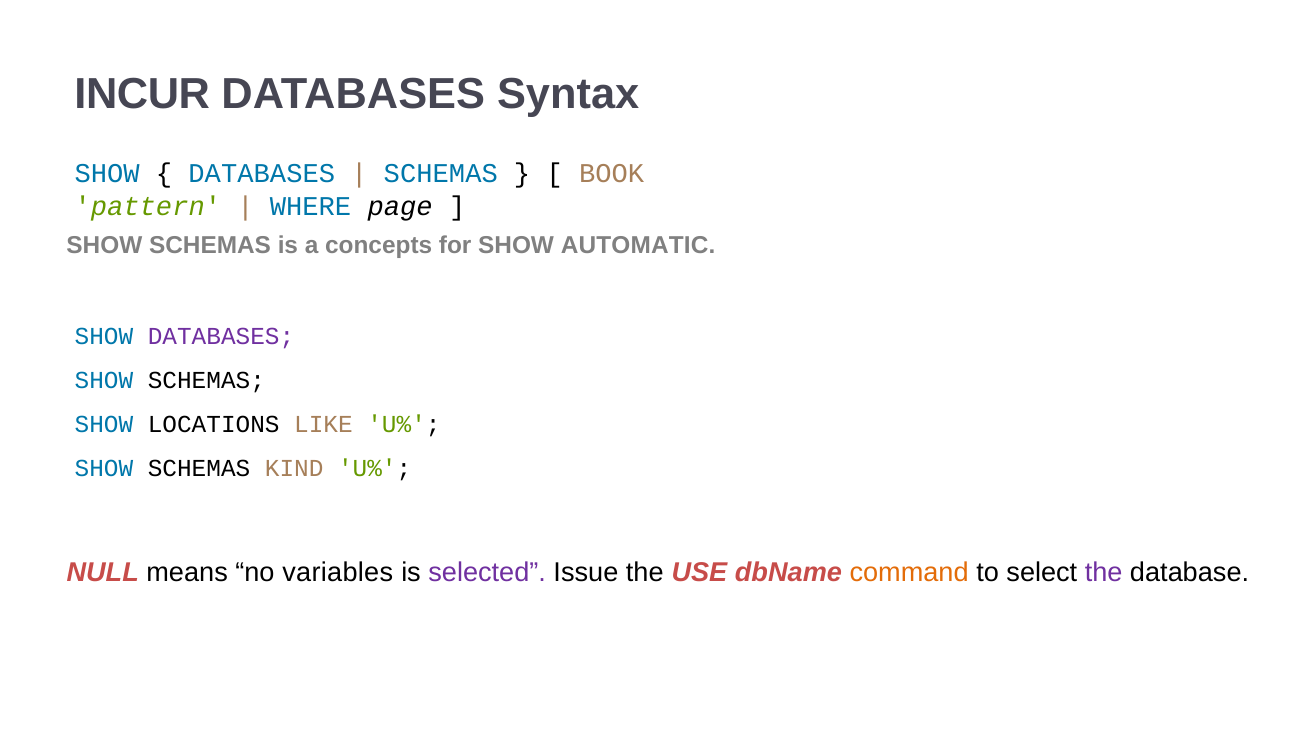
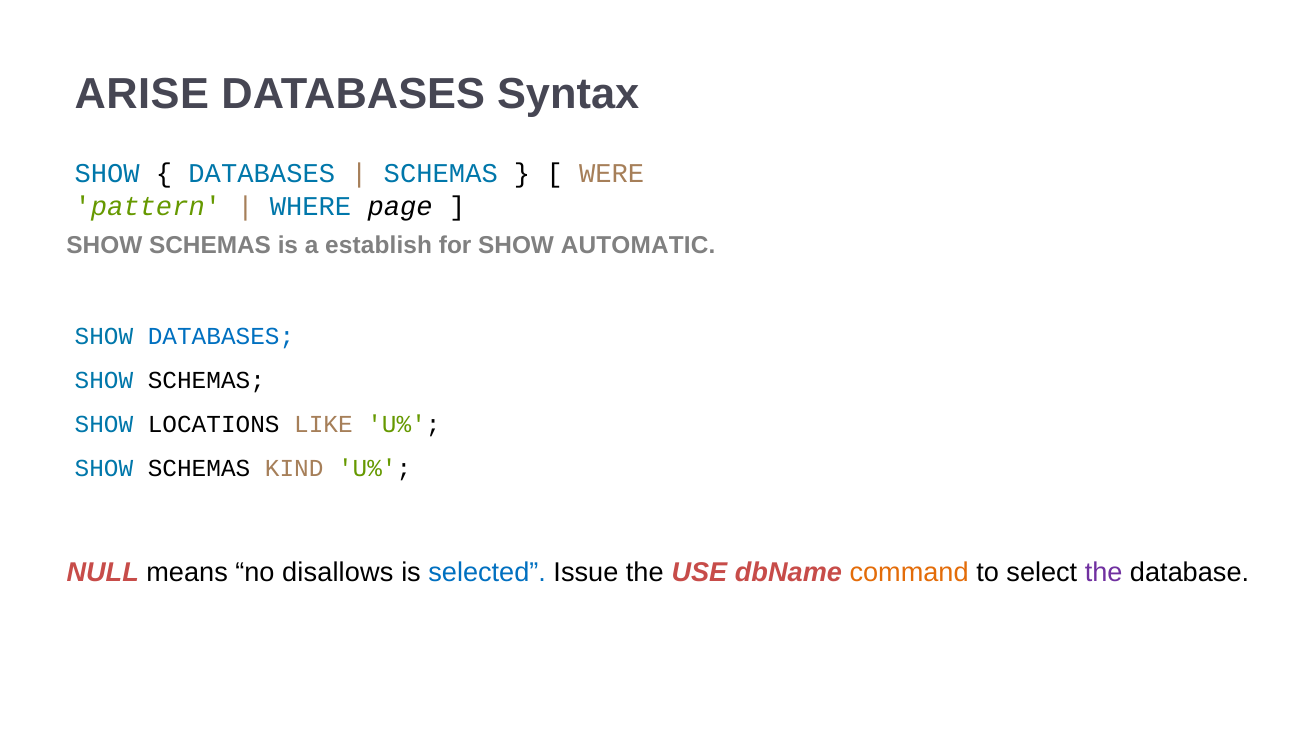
INCUR: INCUR -> ARISE
BOOK: BOOK -> WERE
concepts: concepts -> establish
DATABASES at (221, 337) colour: purple -> blue
variables: variables -> disallows
selected colour: purple -> blue
